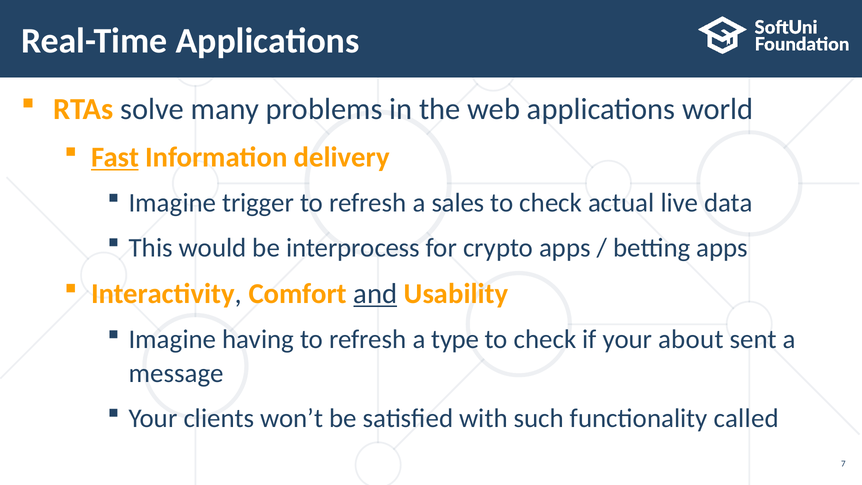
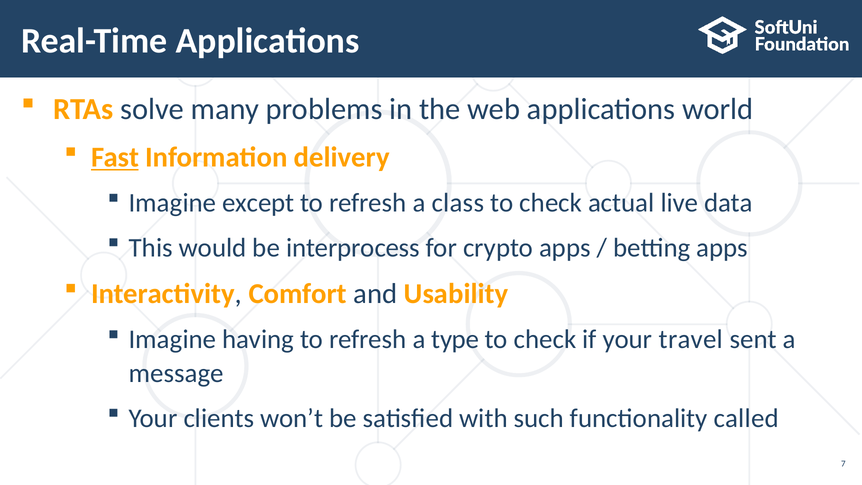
trigger: trigger -> except
sales: sales -> class
and underline: present -> none
about: about -> travel
